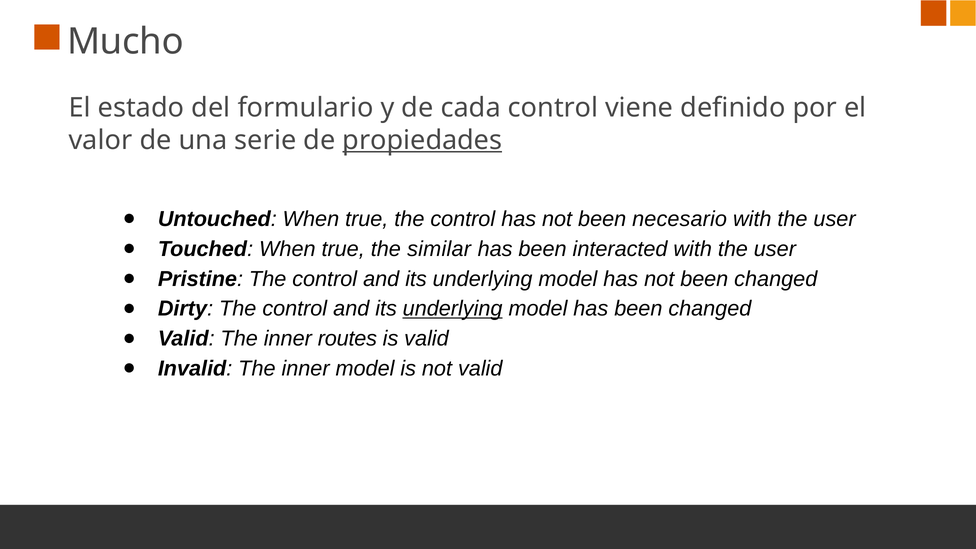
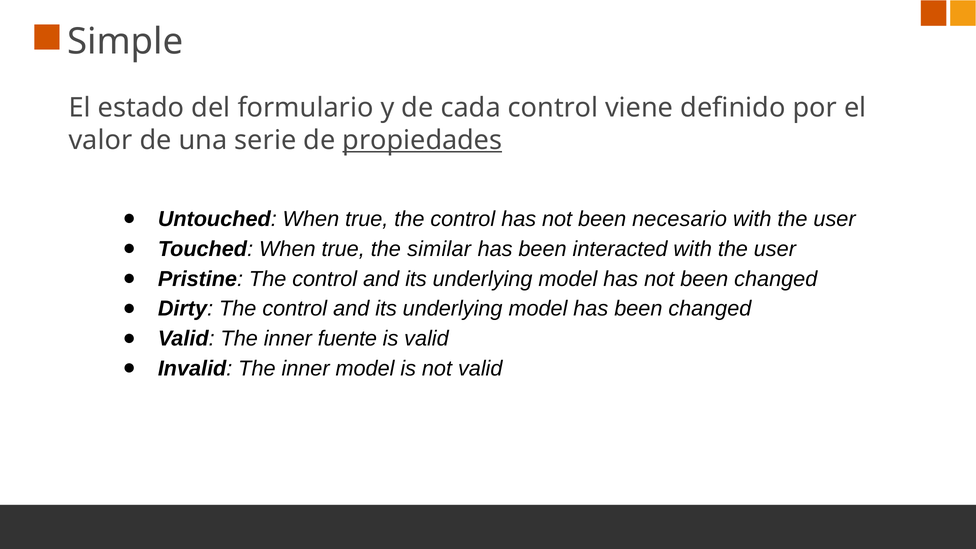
Mucho: Mucho -> Simple
underlying at (453, 309) underline: present -> none
routes: routes -> fuente
